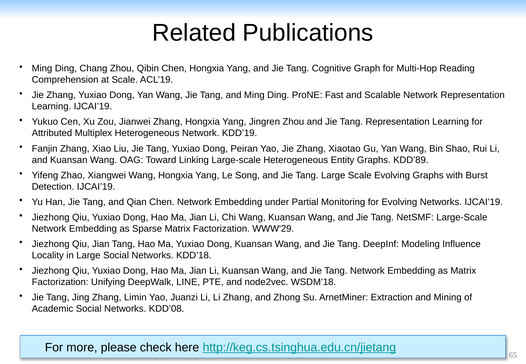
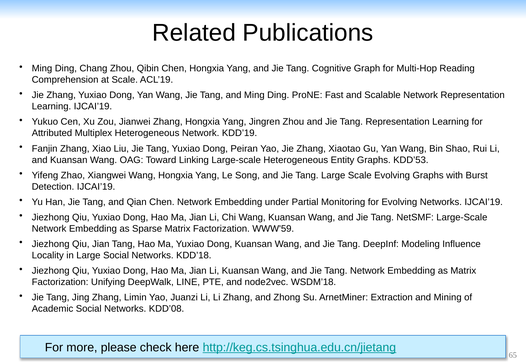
KDD’89: KDD’89 -> KDD’53
WWW'29: WWW'29 -> WWW'59
